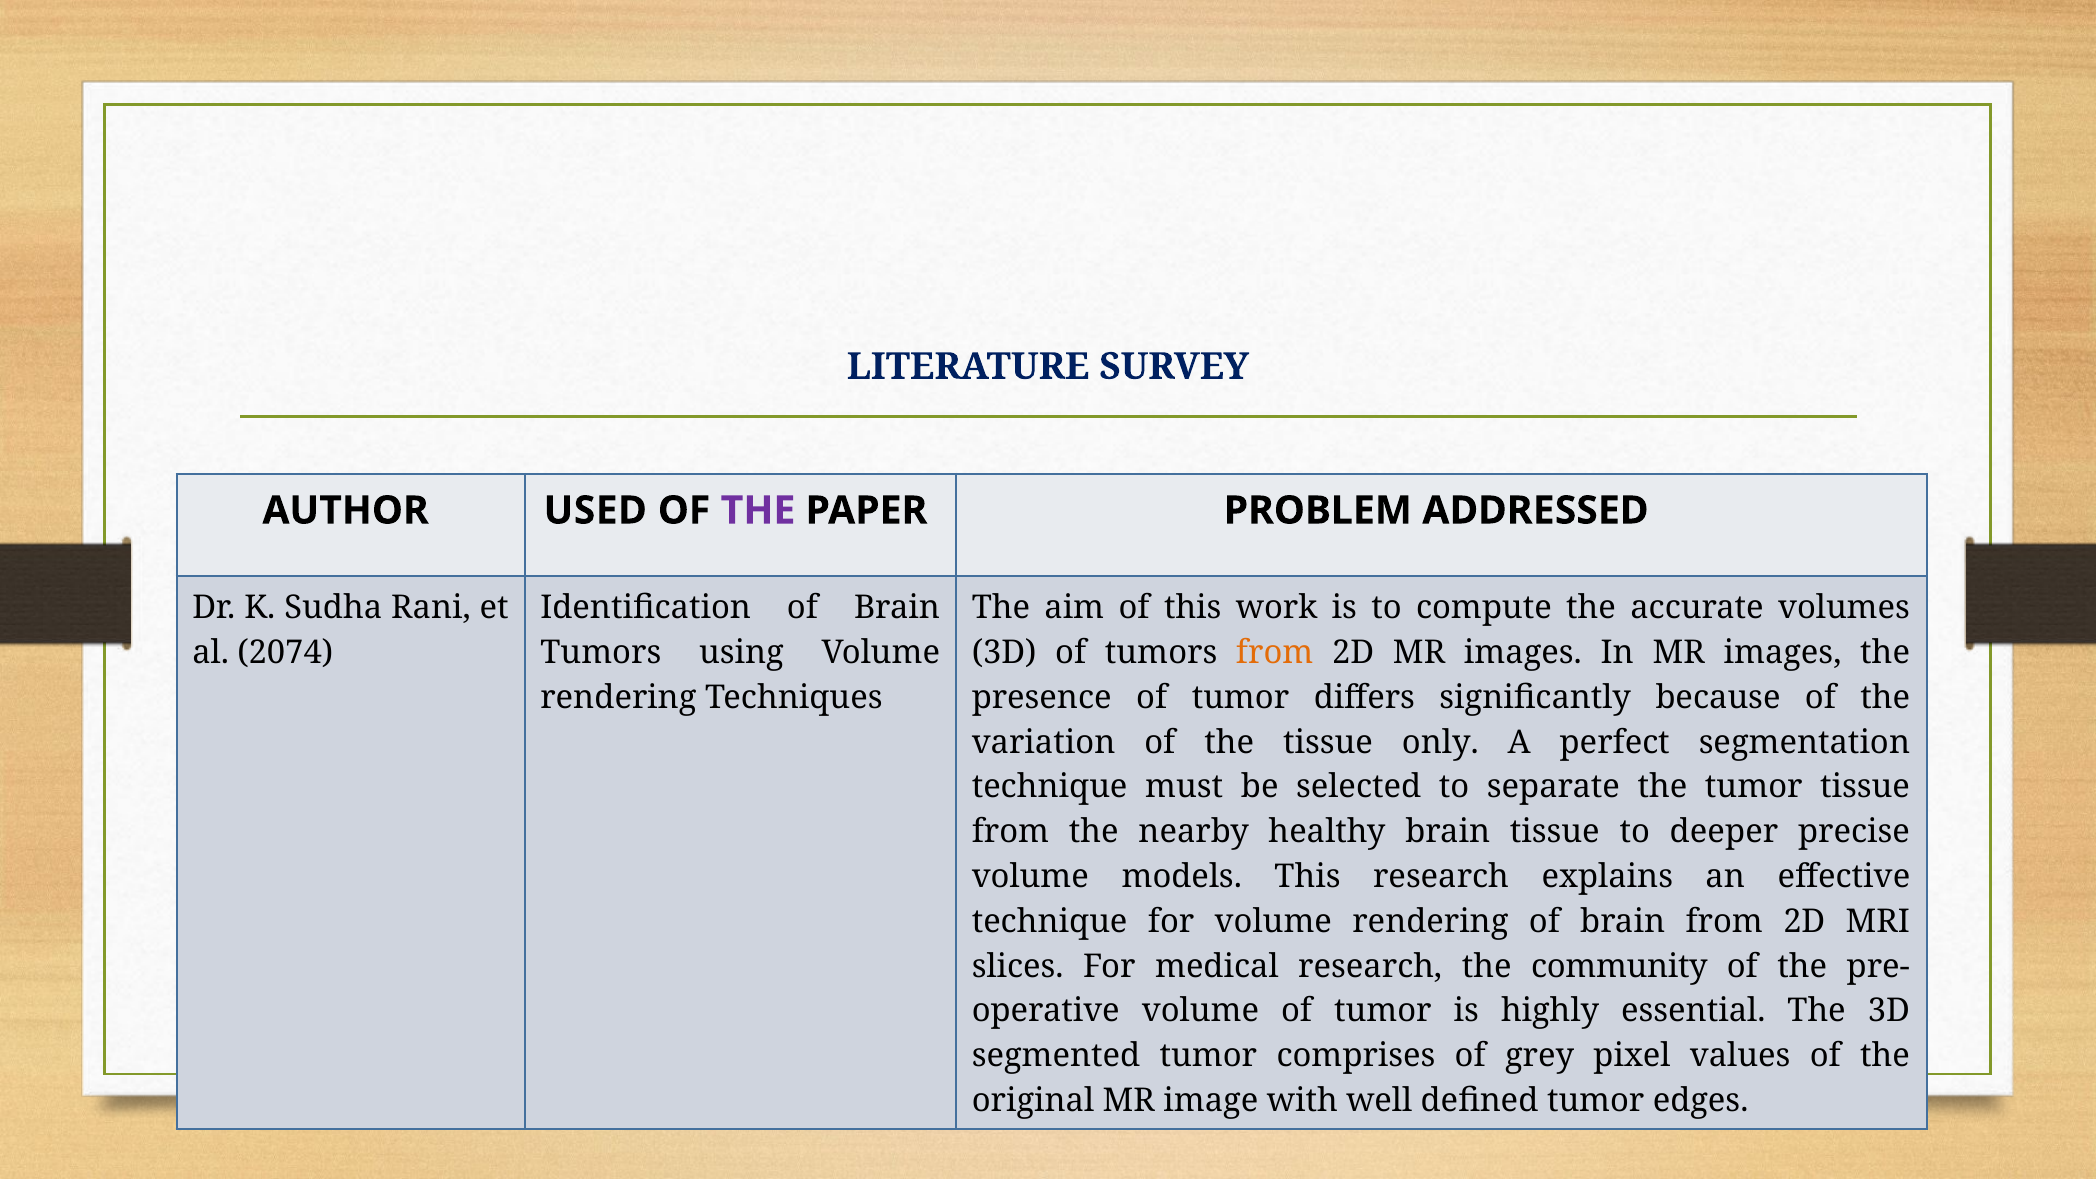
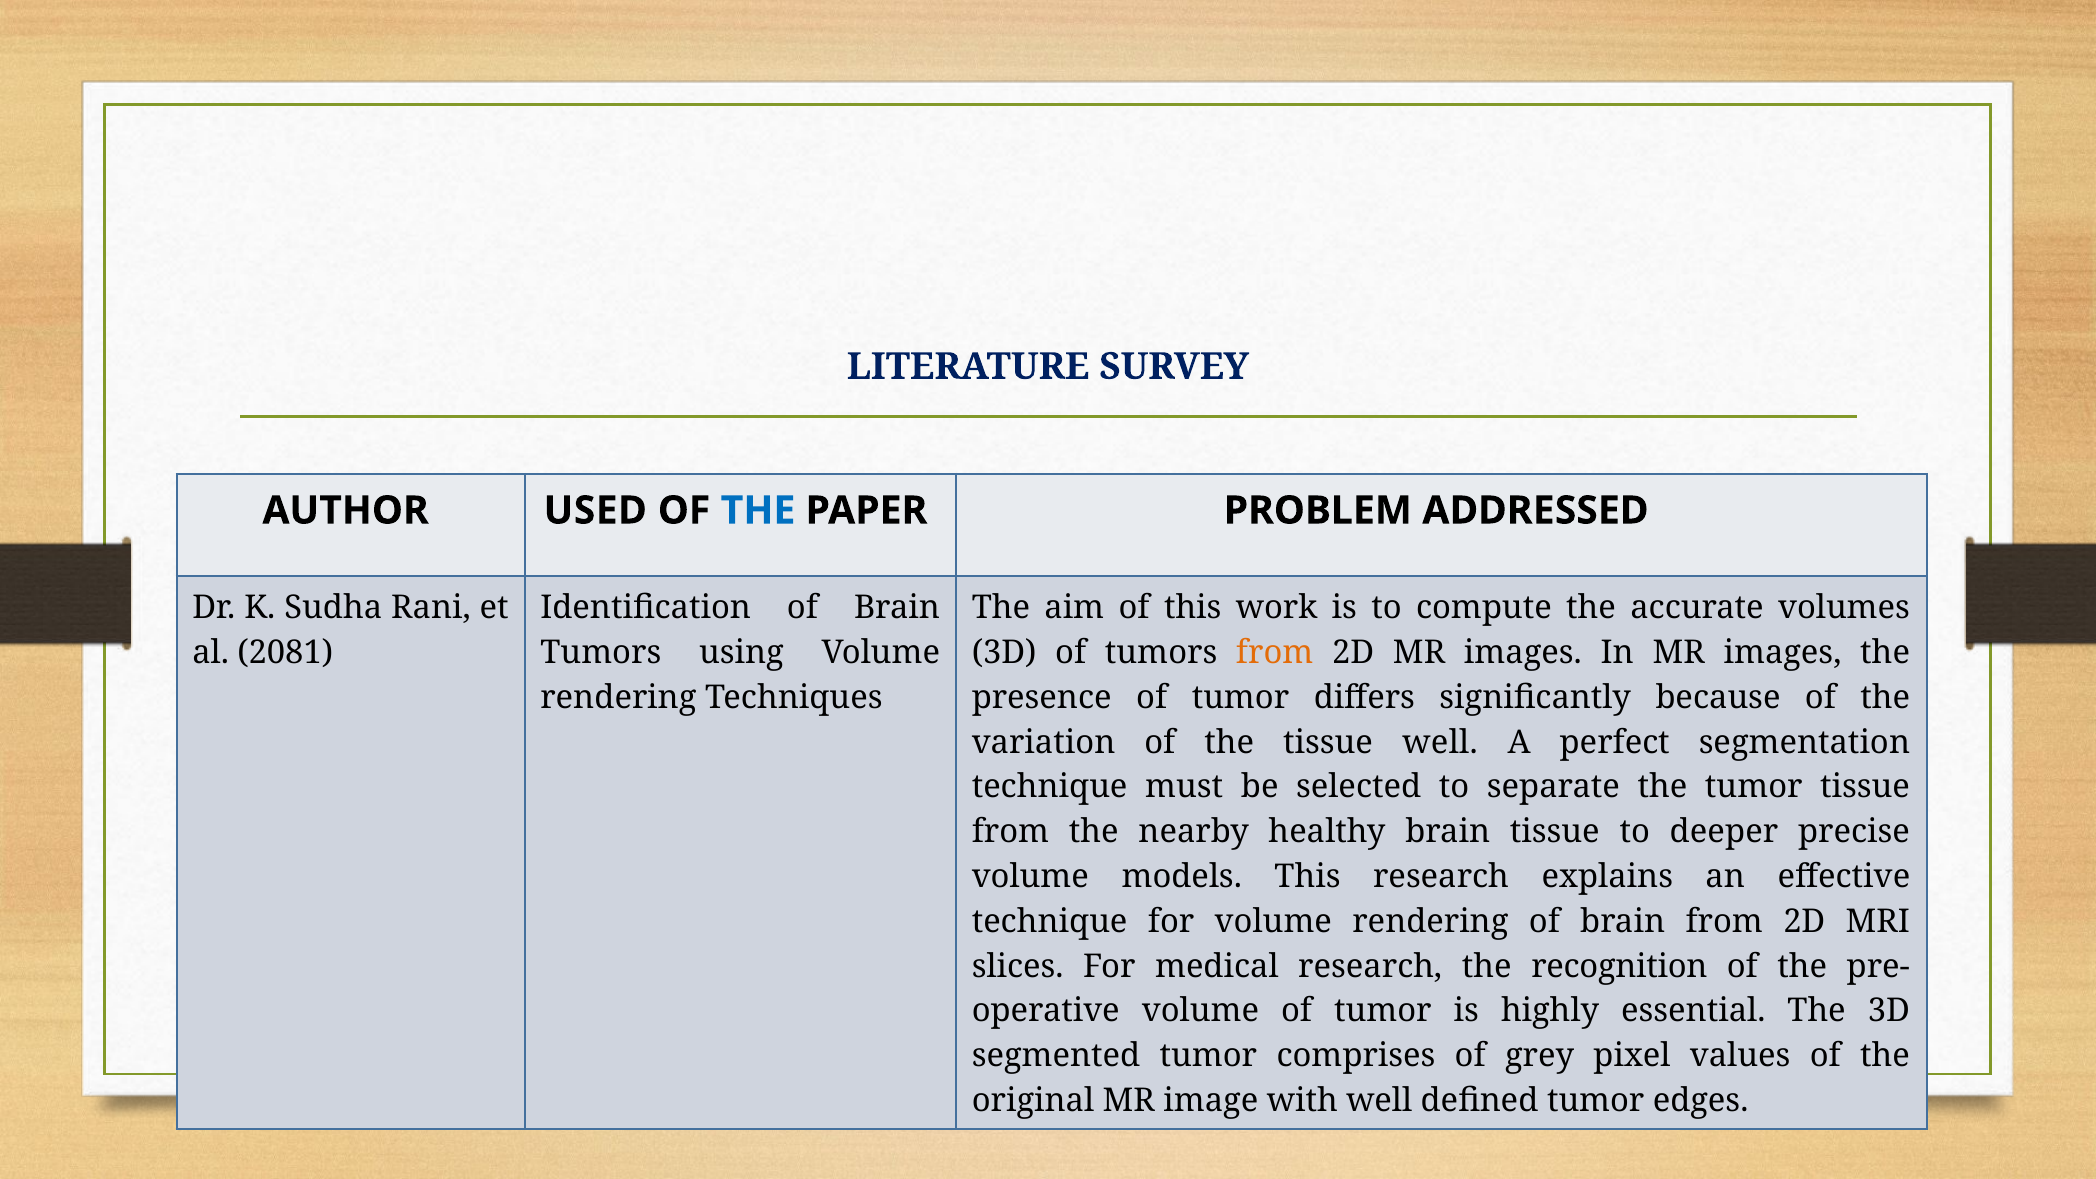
THE at (758, 511) colour: purple -> blue
2074: 2074 -> 2081
tissue only: only -> well
community: community -> recognition
